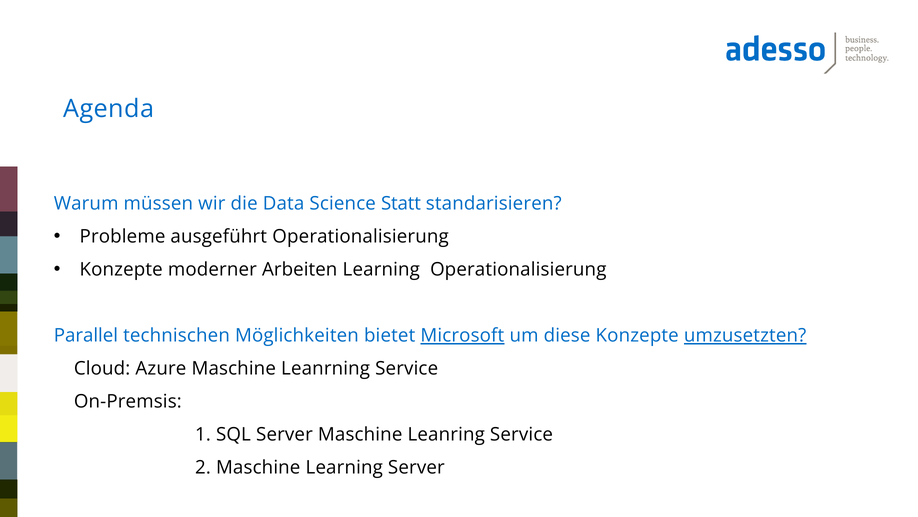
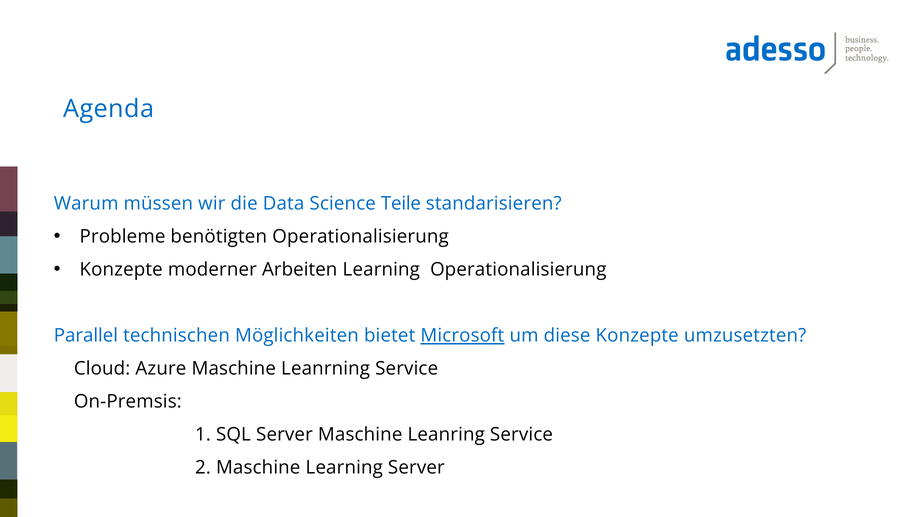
Statt: Statt -> Teile
ausgeführt: ausgeführt -> benötigten
umzusetzten underline: present -> none
